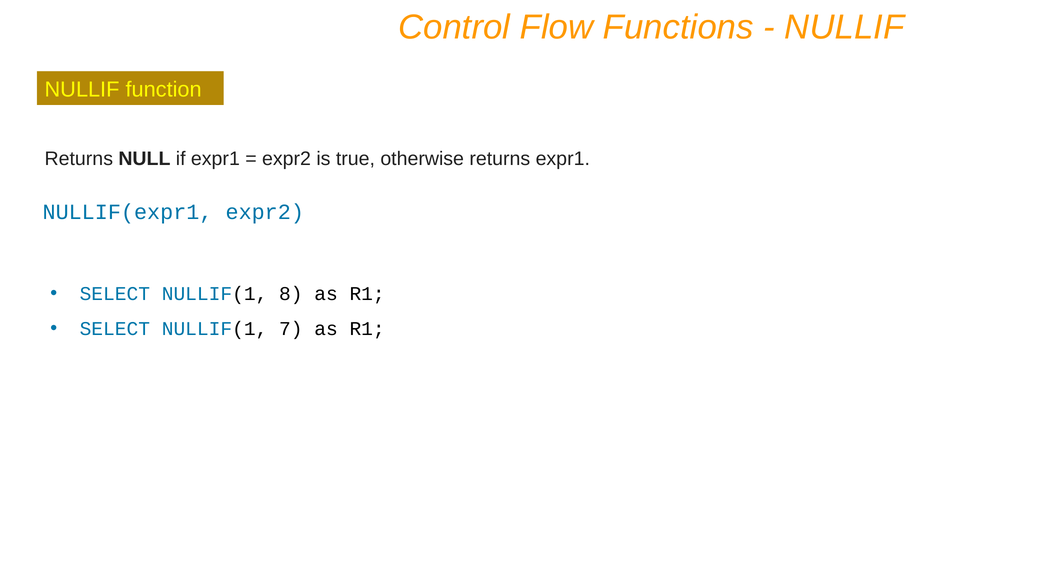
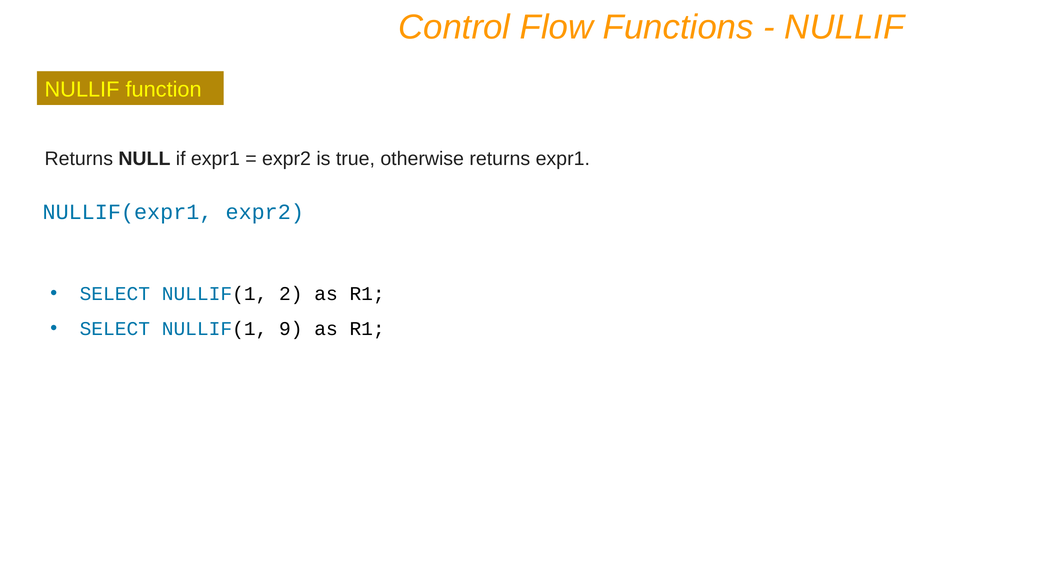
8: 8 -> 2
7: 7 -> 9
